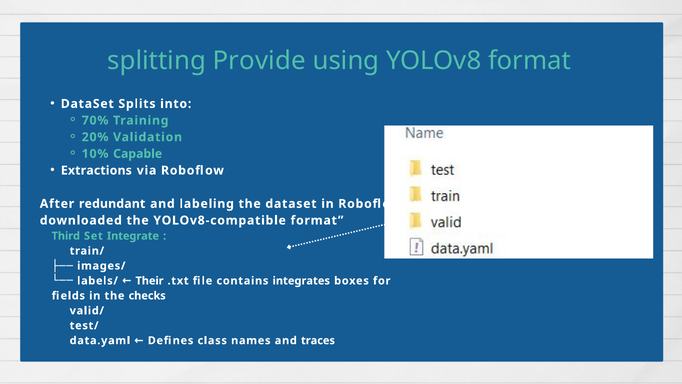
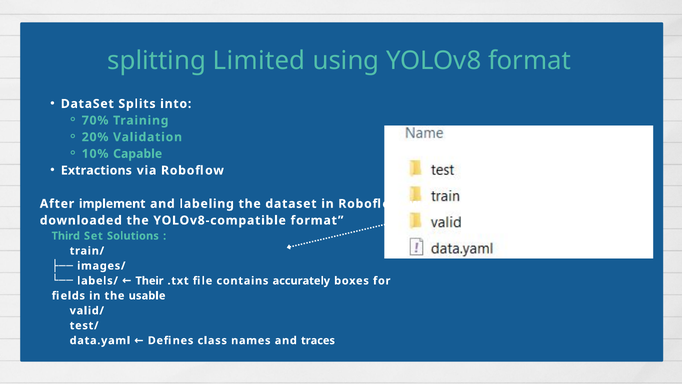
Provide: Provide -> Limited
redundant: redundant -> implement
Integrate: Integrate -> Solutions
integrates: integrates -> accurately
checks: checks -> usable
